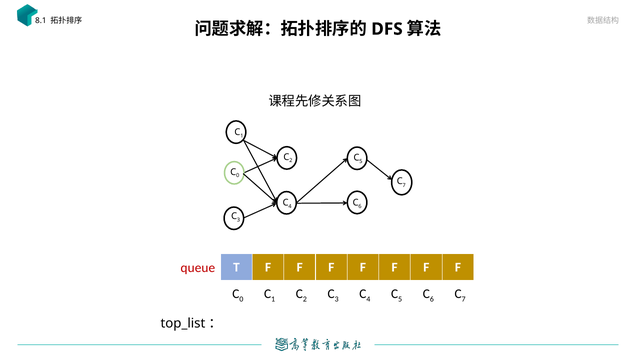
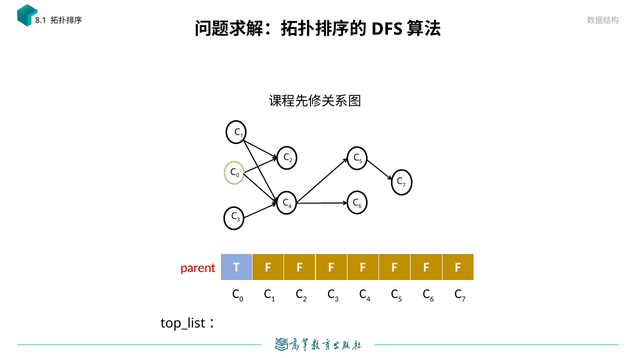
queue: queue -> parent
